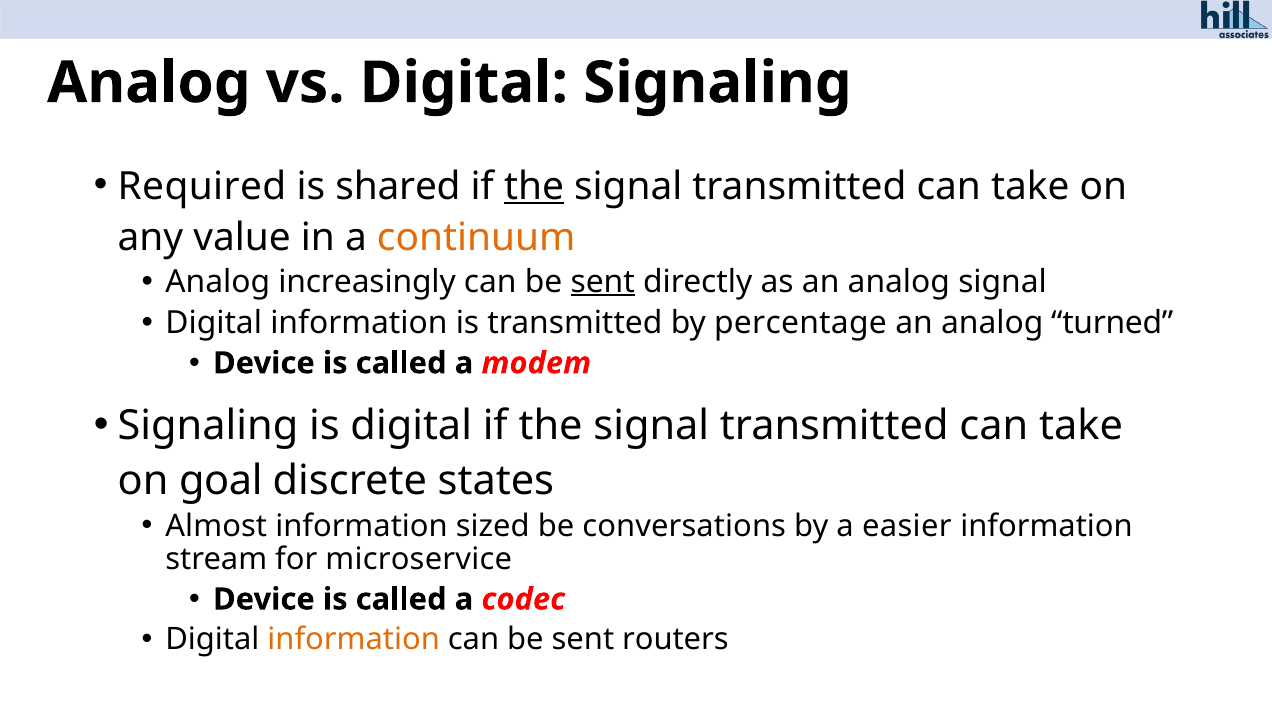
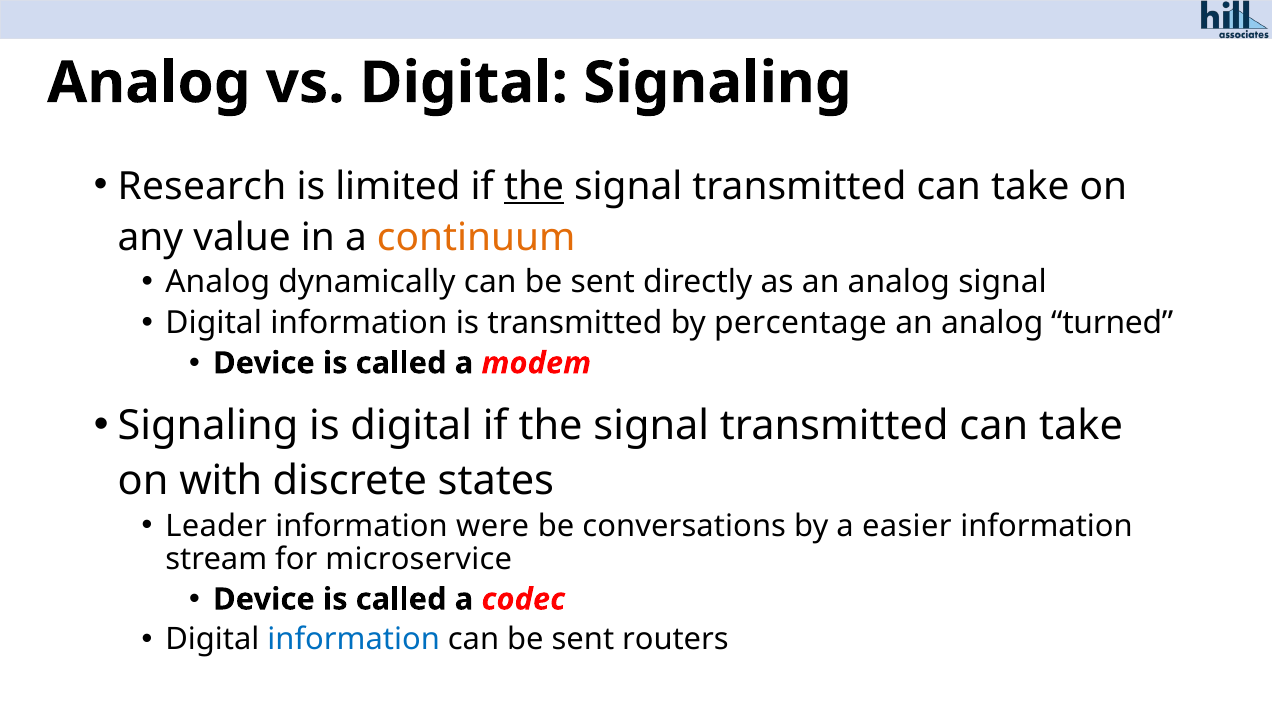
Required: Required -> Research
shared: shared -> limited
increasingly: increasingly -> dynamically
sent at (603, 282) underline: present -> none
goal: goal -> with
Almost: Almost -> Leader
sized: sized -> were
information at (354, 640) colour: orange -> blue
